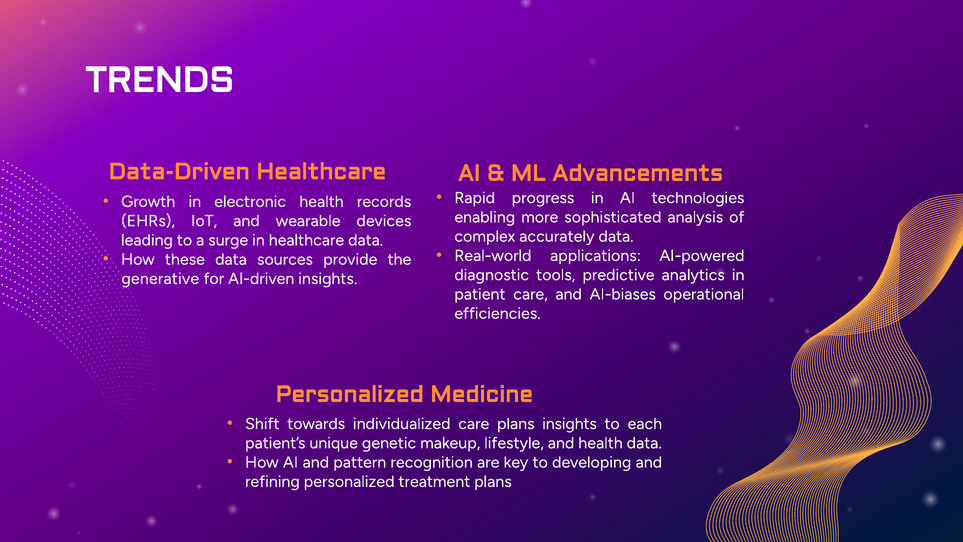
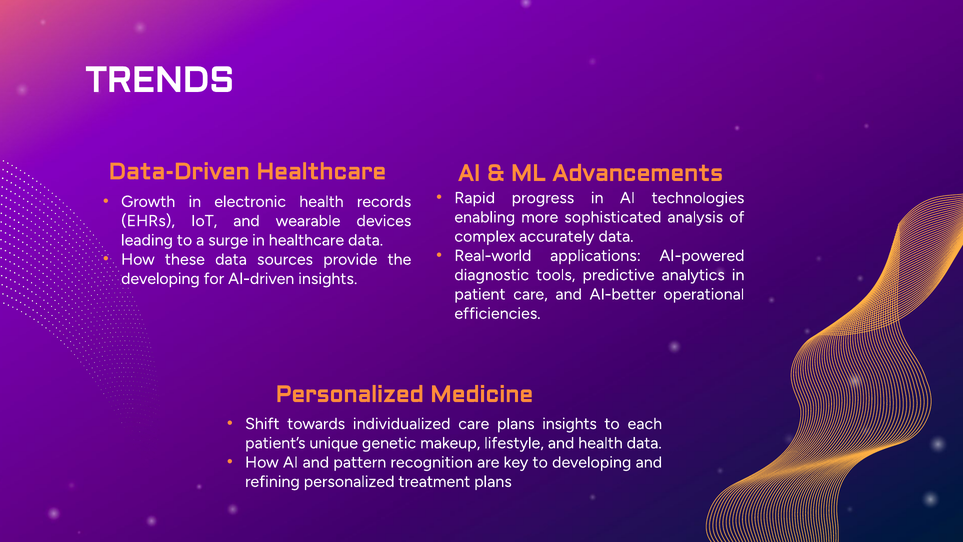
generative at (160, 279): generative -> developing
AI-biases: AI-biases -> AI-better
